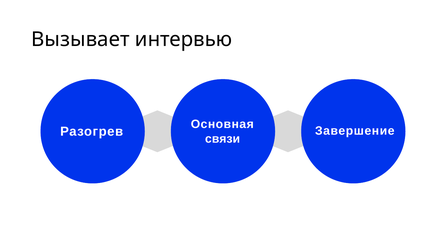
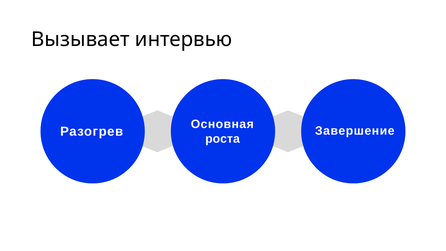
связи: связи -> роста
